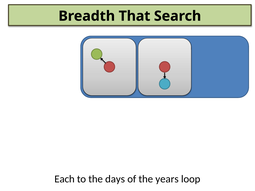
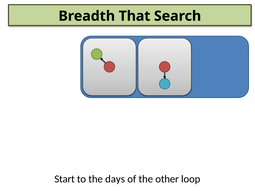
Each: Each -> Start
years: years -> other
